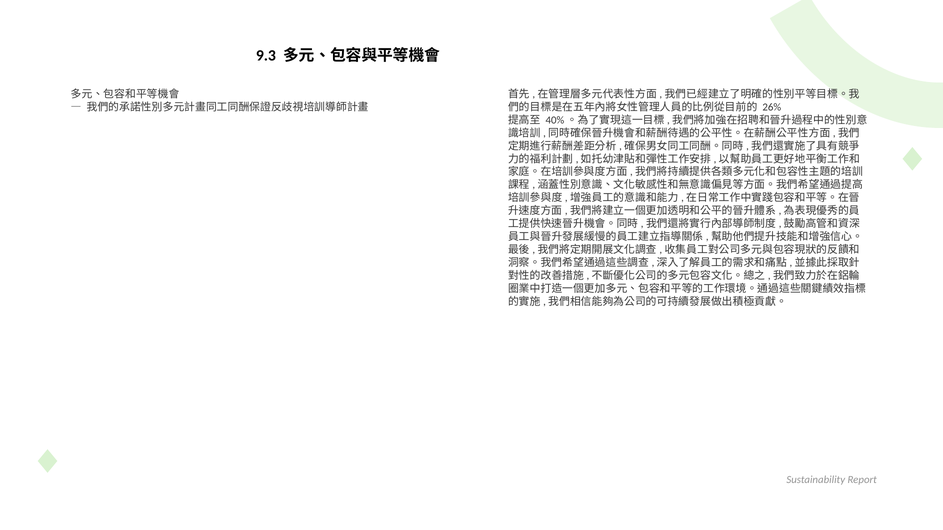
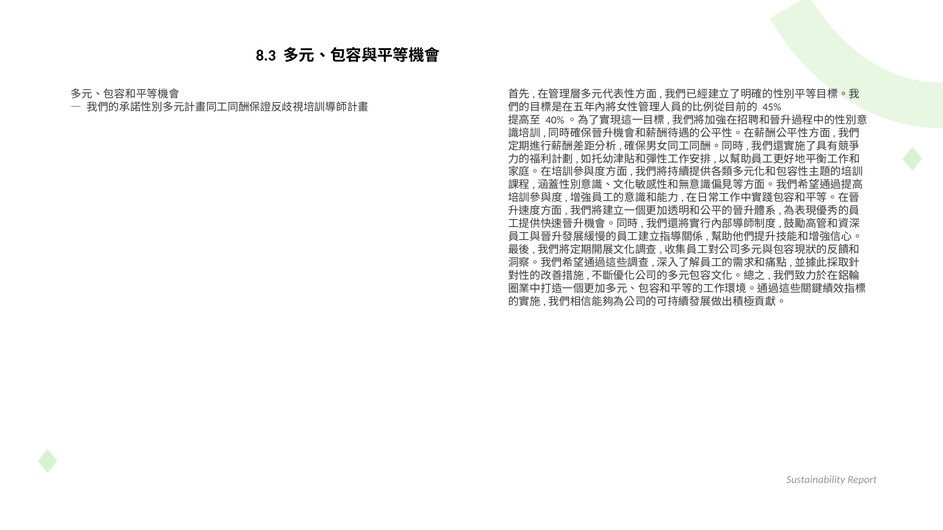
9.3: 9.3 -> 8.3
26%: 26% -> 45%
